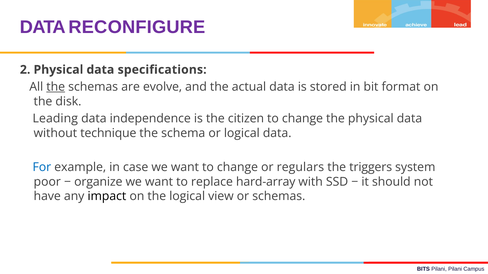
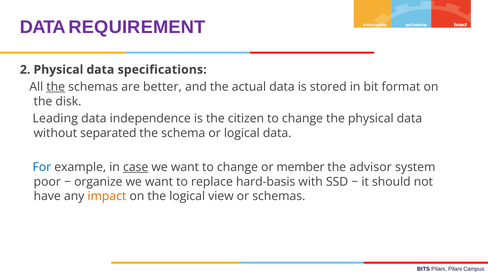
RECONFIGURE: RECONFIGURE -> REQUIREMENT
evolve: evolve -> better
technique: technique -> separated
case underline: none -> present
regulars: regulars -> member
triggers: triggers -> advisor
hard-array: hard-array -> hard-basis
impact colour: black -> orange
